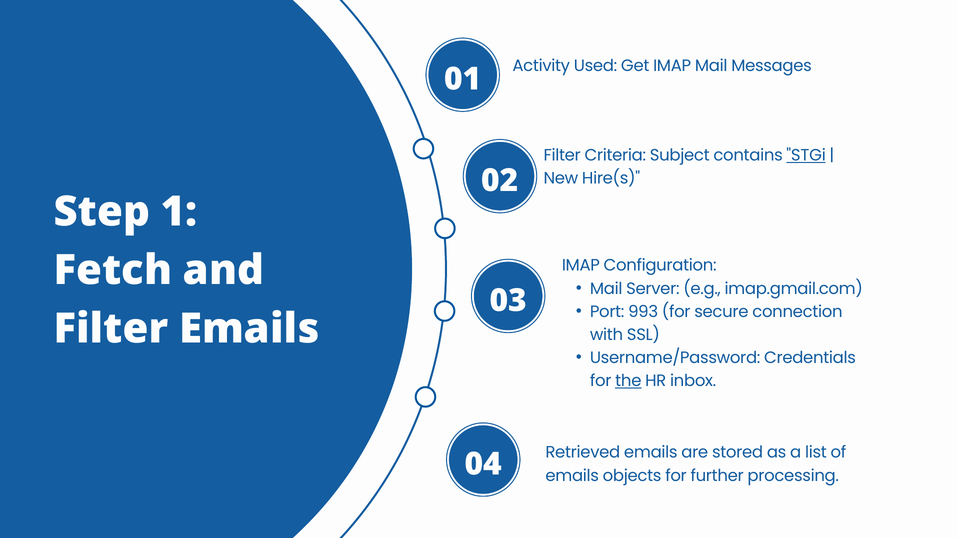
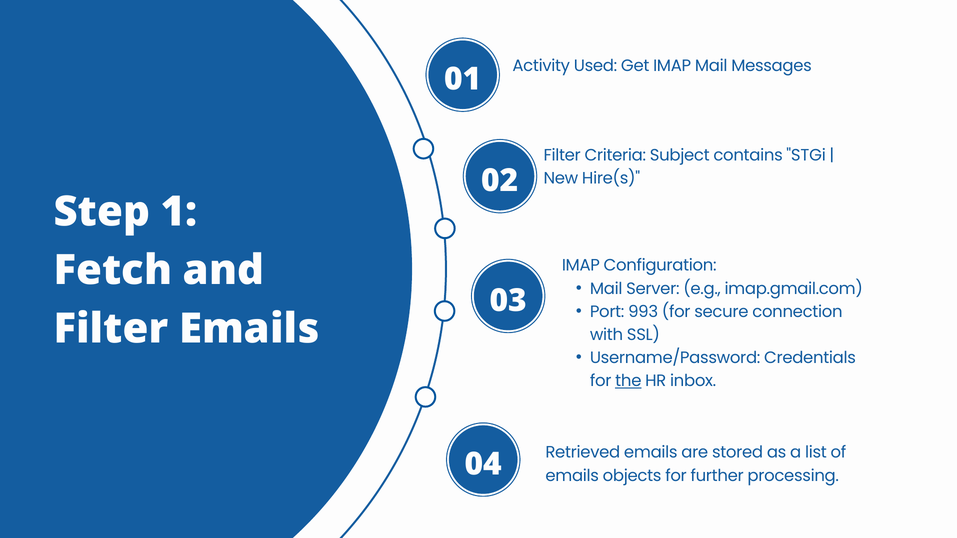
STGi underline: present -> none
